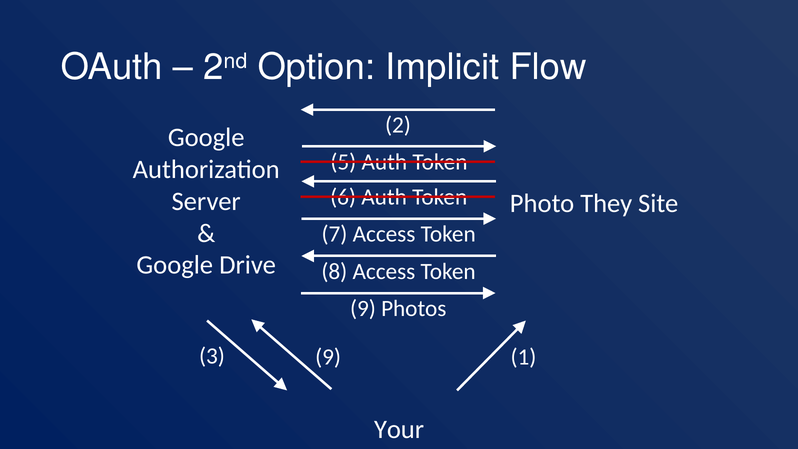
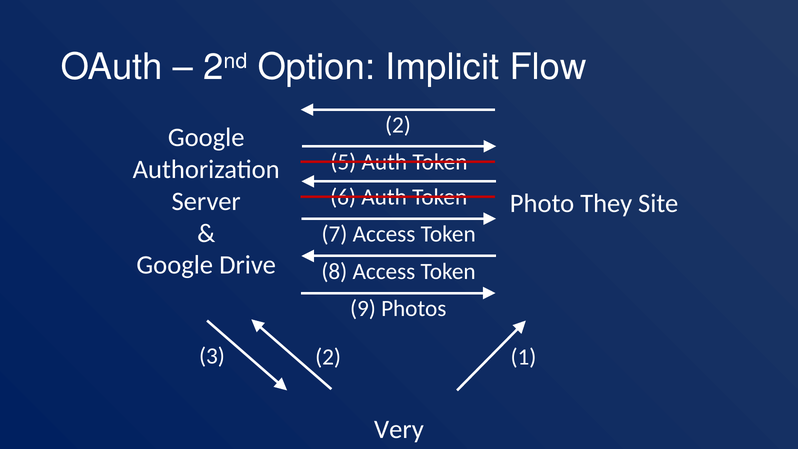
3 9: 9 -> 2
Your: Your -> Very
